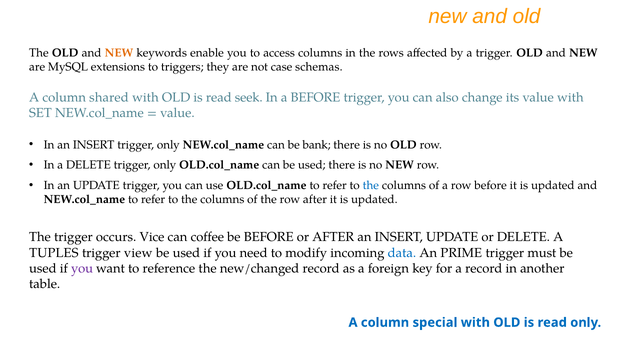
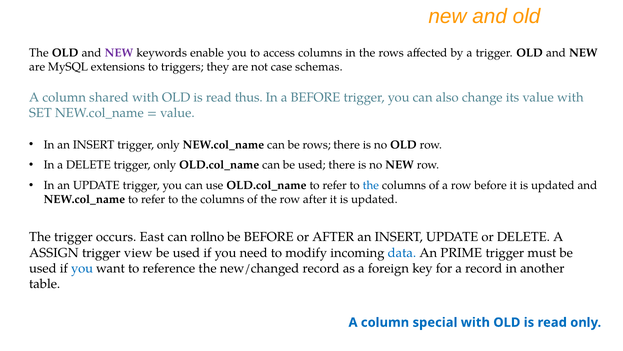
NEW at (119, 53) colour: orange -> purple
seek: seek -> thus
be bank: bank -> rows
Vice: Vice -> East
coffee: coffee -> rollno
TUPLES: TUPLES -> ASSIGN
you at (82, 268) colour: purple -> blue
